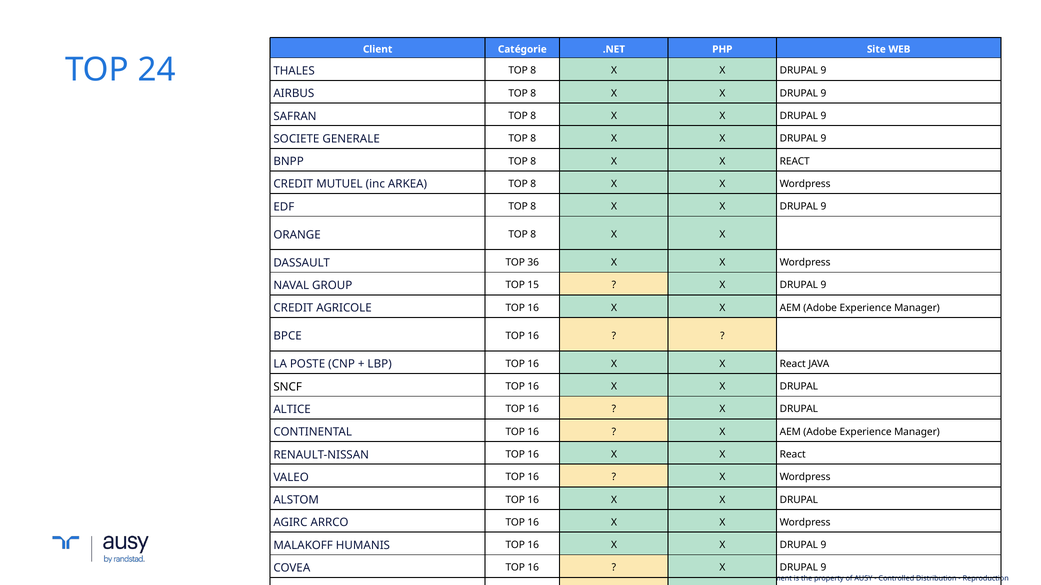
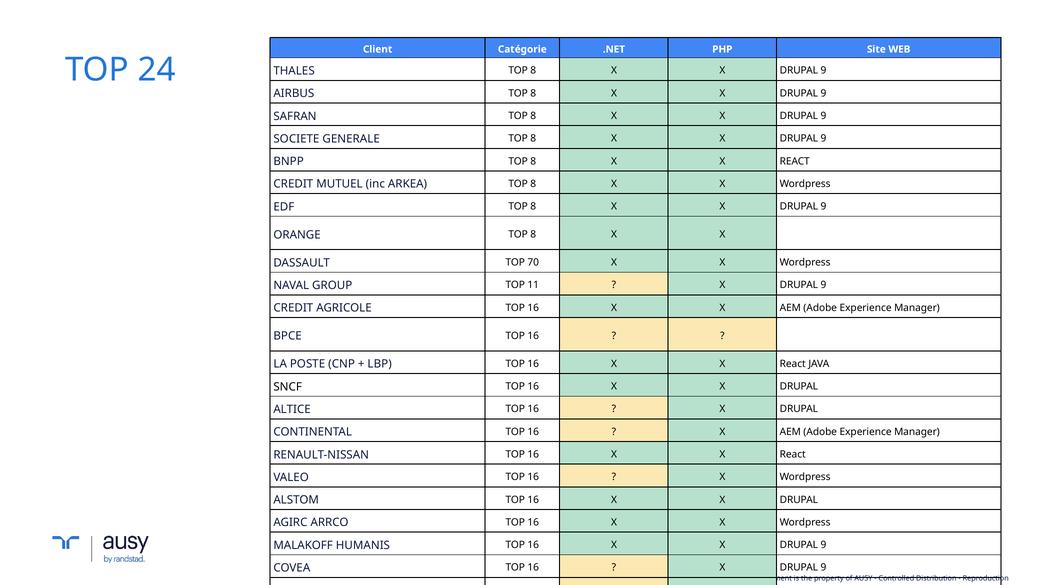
36: 36 -> 70
15: 15 -> 11
